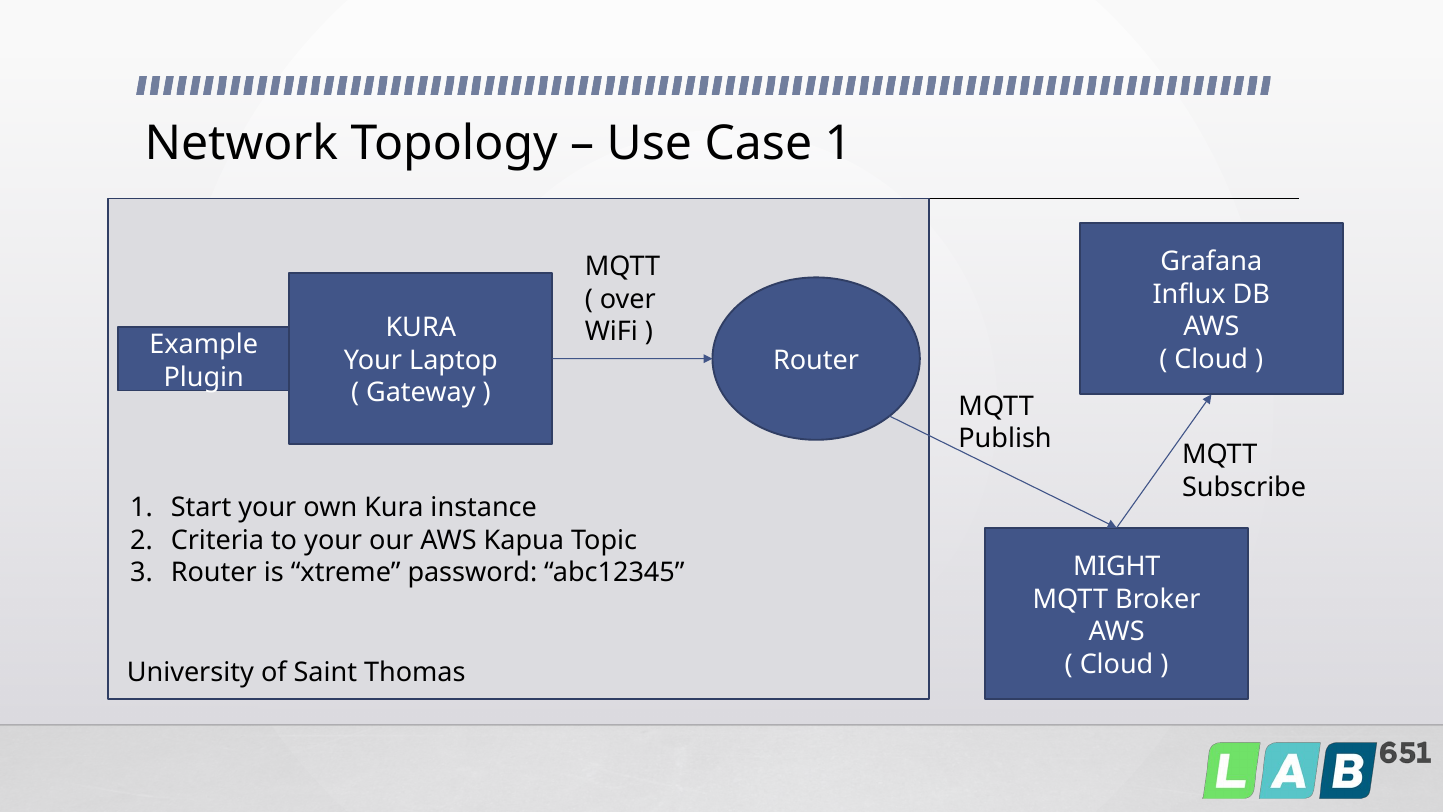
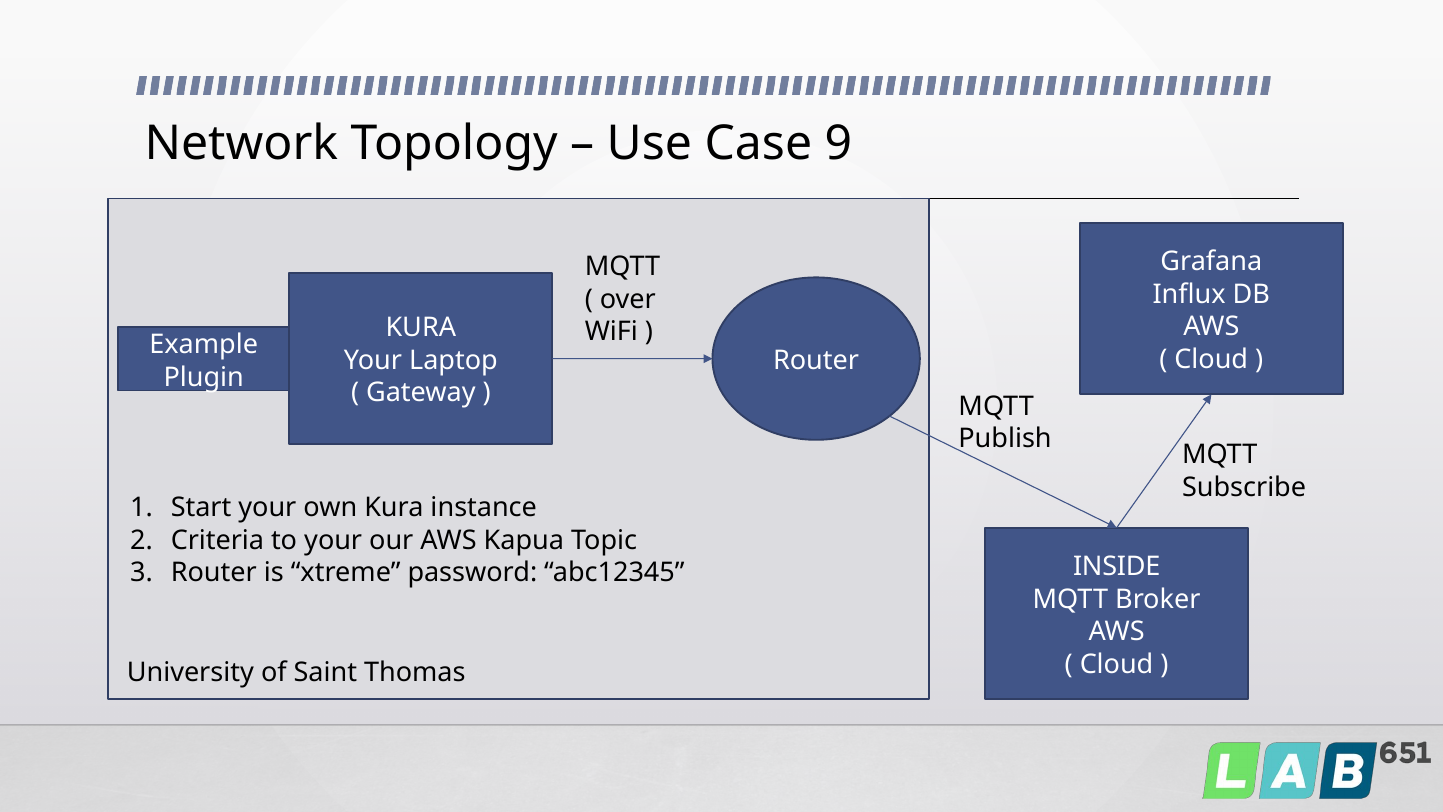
Case 1: 1 -> 9
MIGHT: MIGHT -> INSIDE
